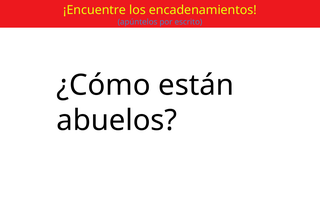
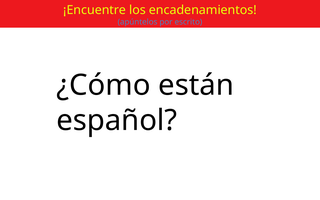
abuelos: abuelos -> español
